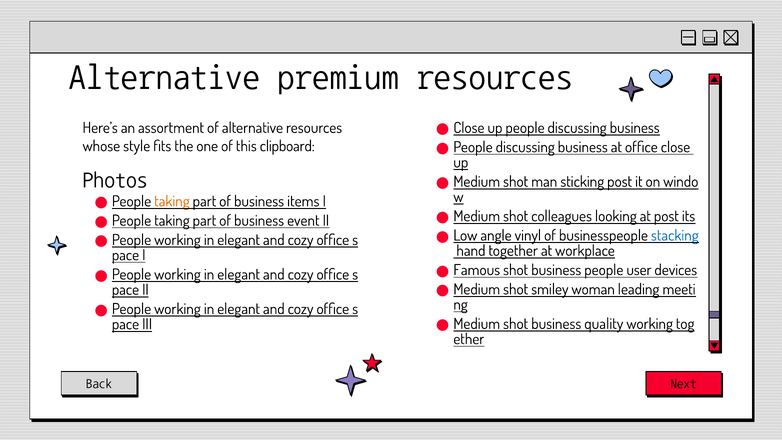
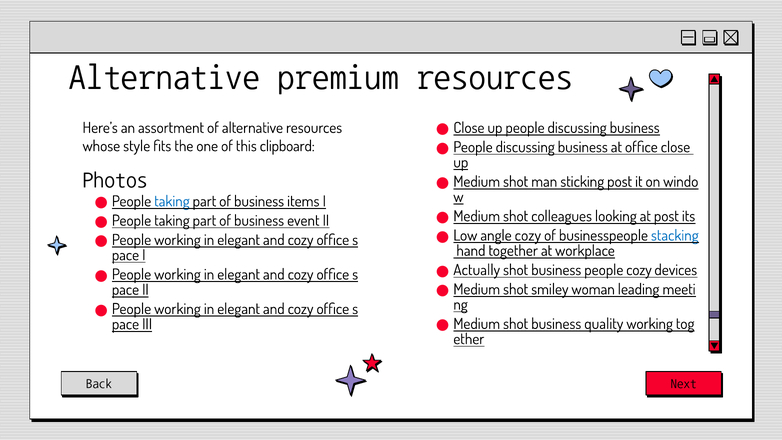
taking at (172, 201) colour: orange -> blue
angle vinyl: vinyl -> cozy
Famous: Famous -> Actually
people user: user -> cozy
